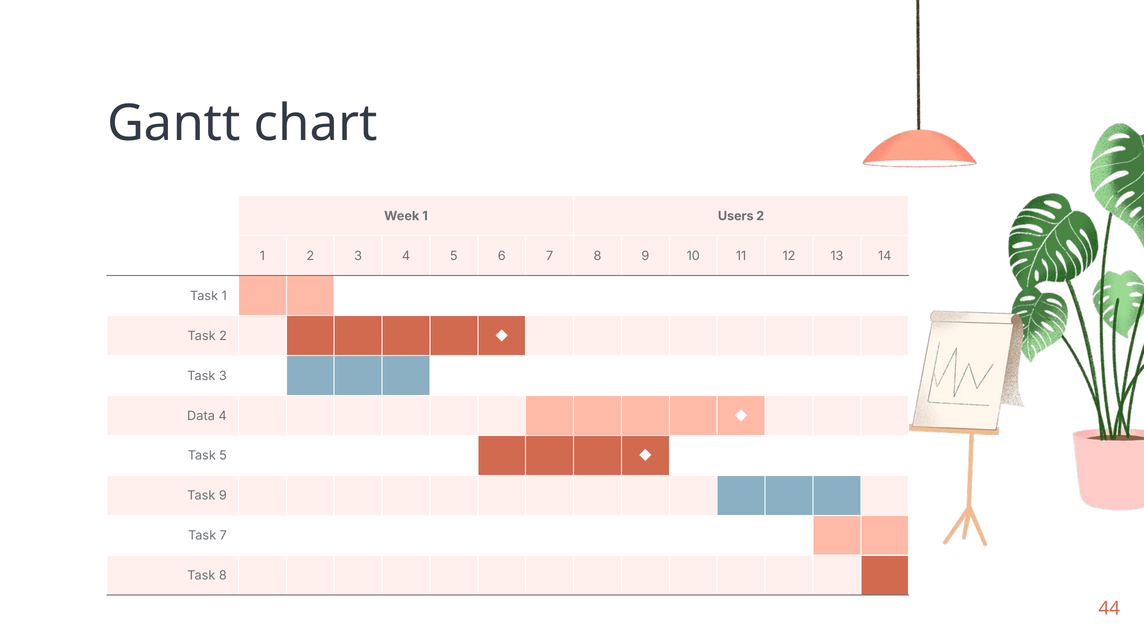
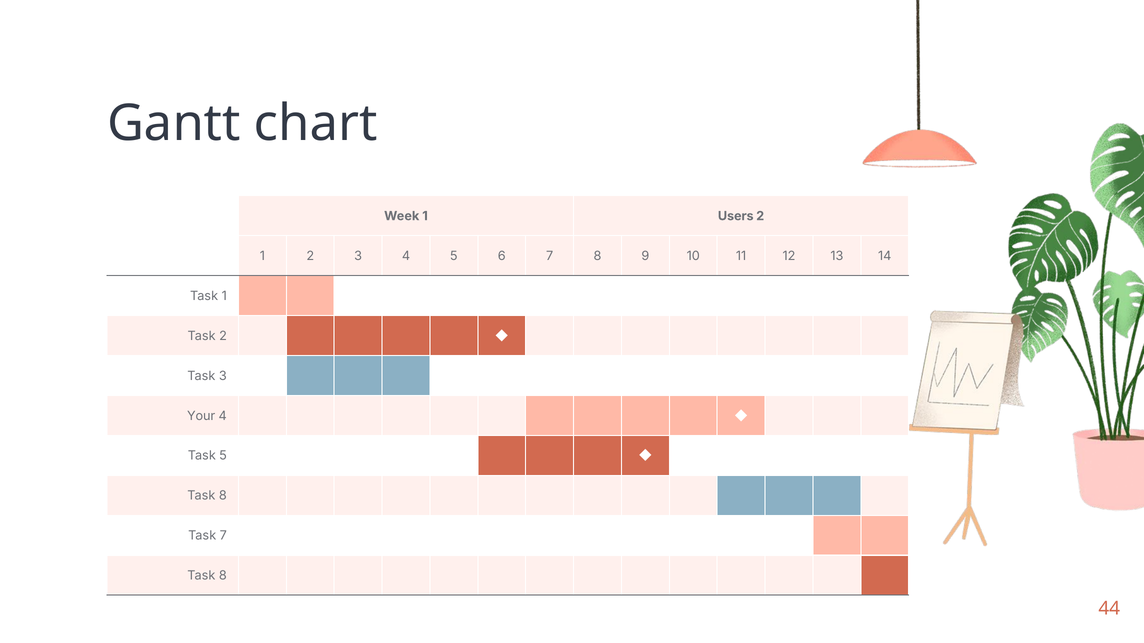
Data: Data -> Your
9 at (223, 496): 9 -> 8
